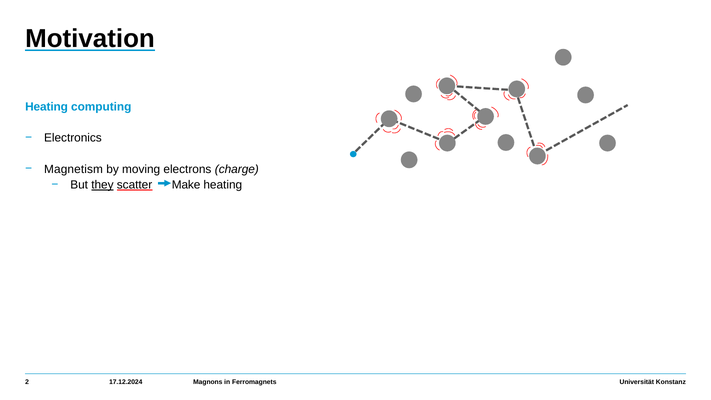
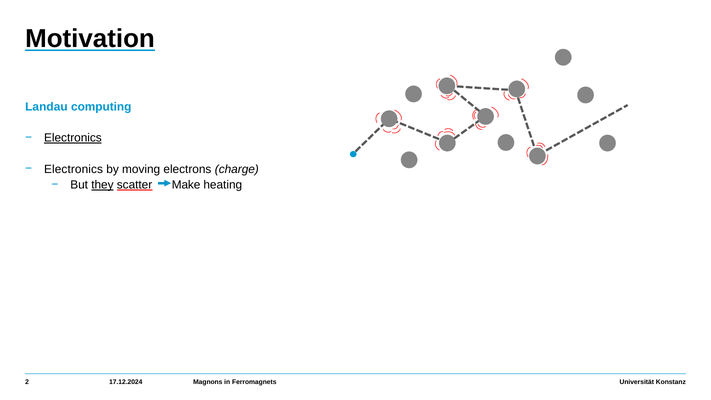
Heating at (47, 107): Heating -> Landau
Electronics at (73, 138) underline: none -> present
Magnetism at (74, 169): Magnetism -> Electronics
